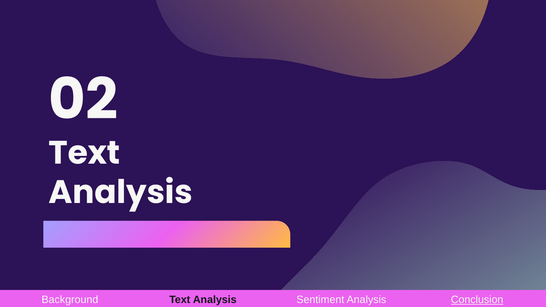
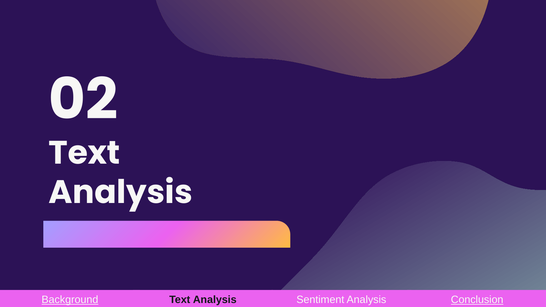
Background underline: none -> present
